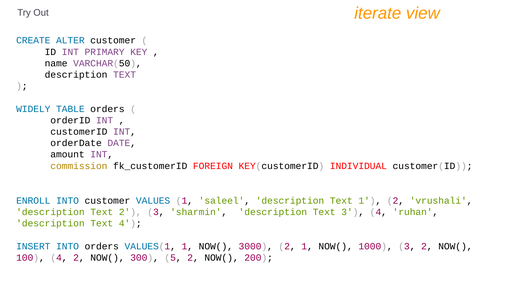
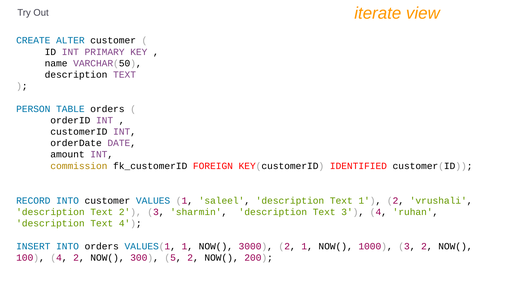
WIDELY: WIDELY -> PERSON
INDIVIDUAL: INDIVIDUAL -> IDENTIFIED
ENROLL: ENROLL -> RECORD
